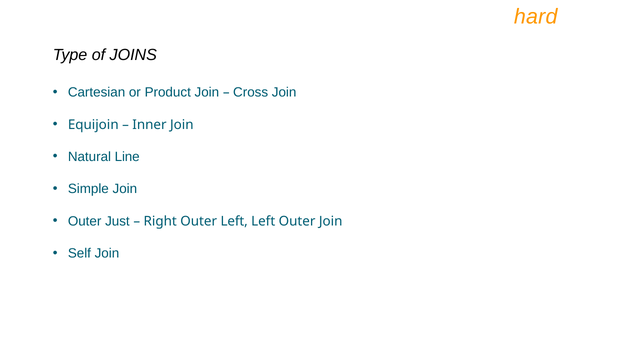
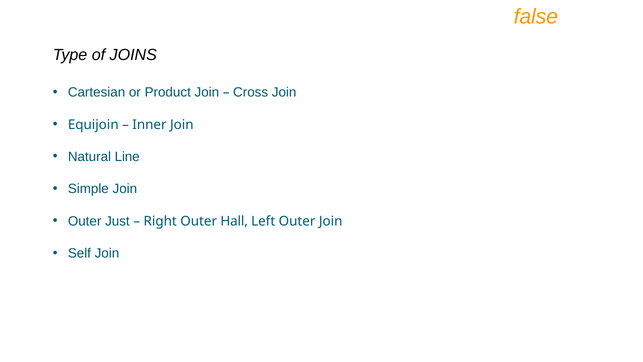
hard: hard -> false
Outer Left: Left -> Hall
